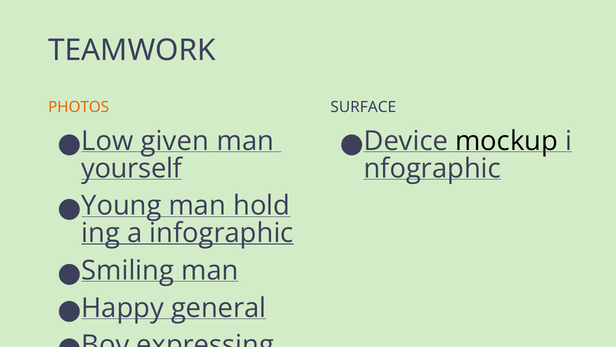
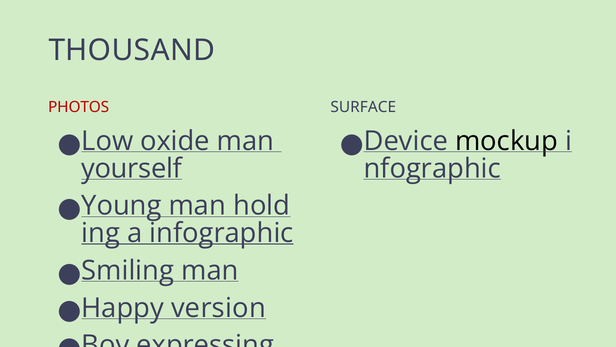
TEAMWORK: TEAMWORK -> THOUSAND
PHOTOS colour: orange -> red
given: given -> oxide
general: general -> version
